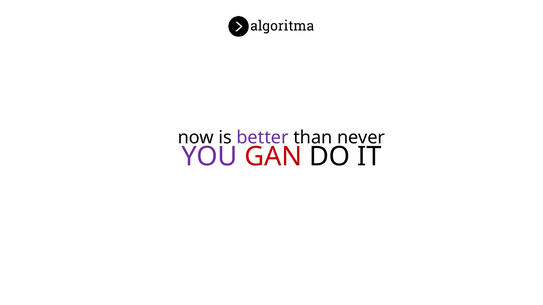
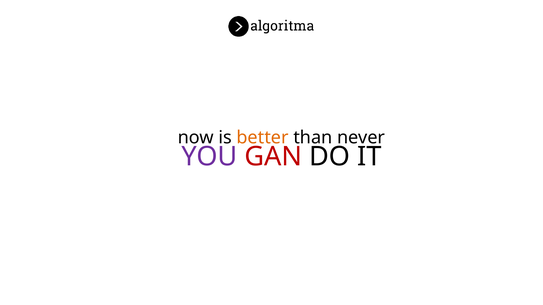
better colour: purple -> orange
